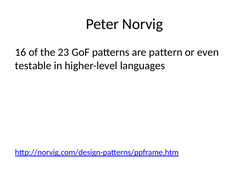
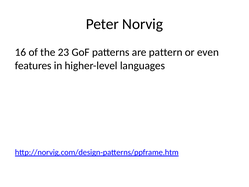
testable: testable -> features
